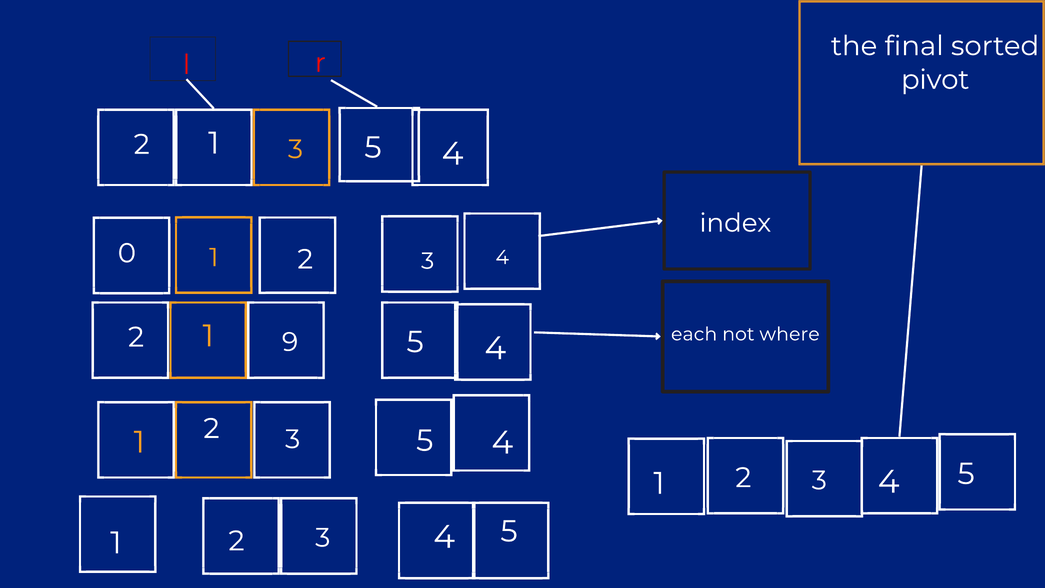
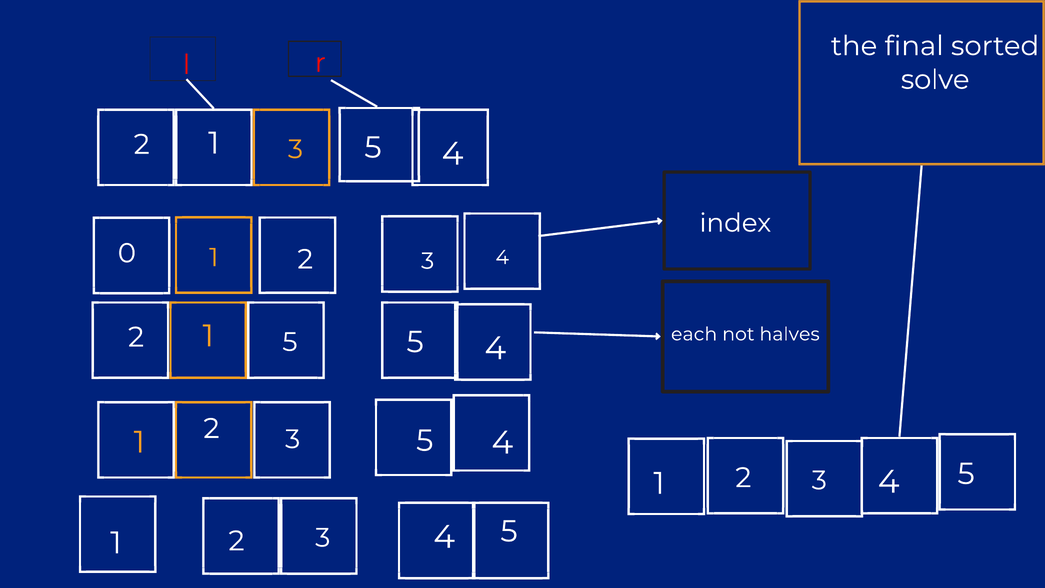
pivot: pivot -> solve
where: where -> halves
9 at (290, 342): 9 -> 5
